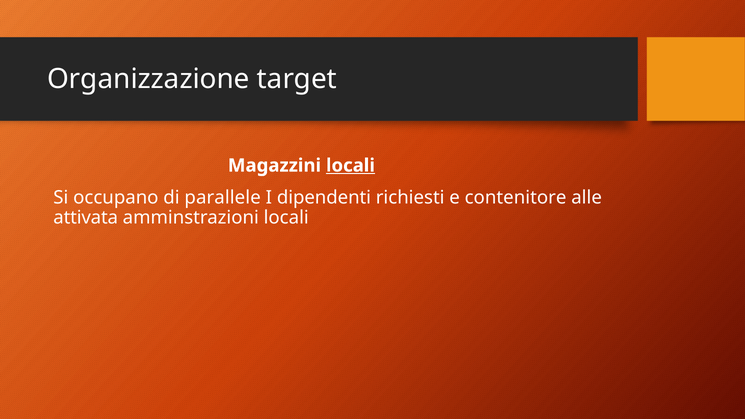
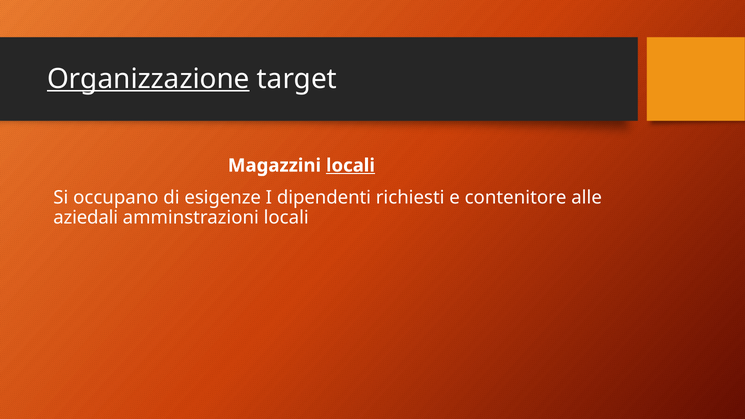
Organizzazione underline: none -> present
parallele: parallele -> esigenze
attivata: attivata -> aziedali
